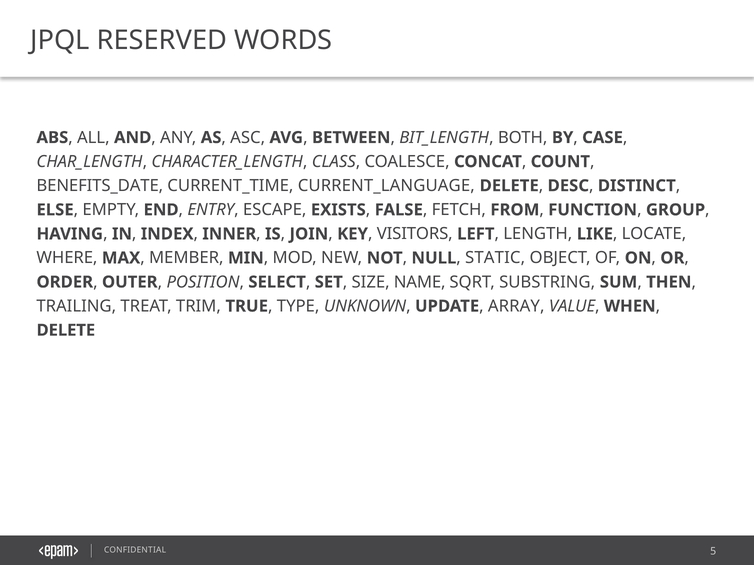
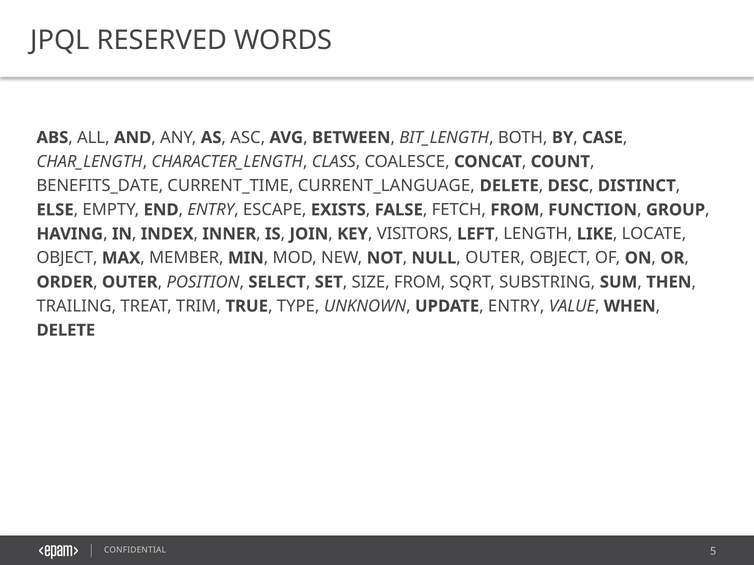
WHERE at (67, 258): WHERE -> OBJECT
NULL STATIC: STATIC -> OUTER
SIZE NAME: NAME -> FROM
UPDATE ARRAY: ARRAY -> ENTRY
